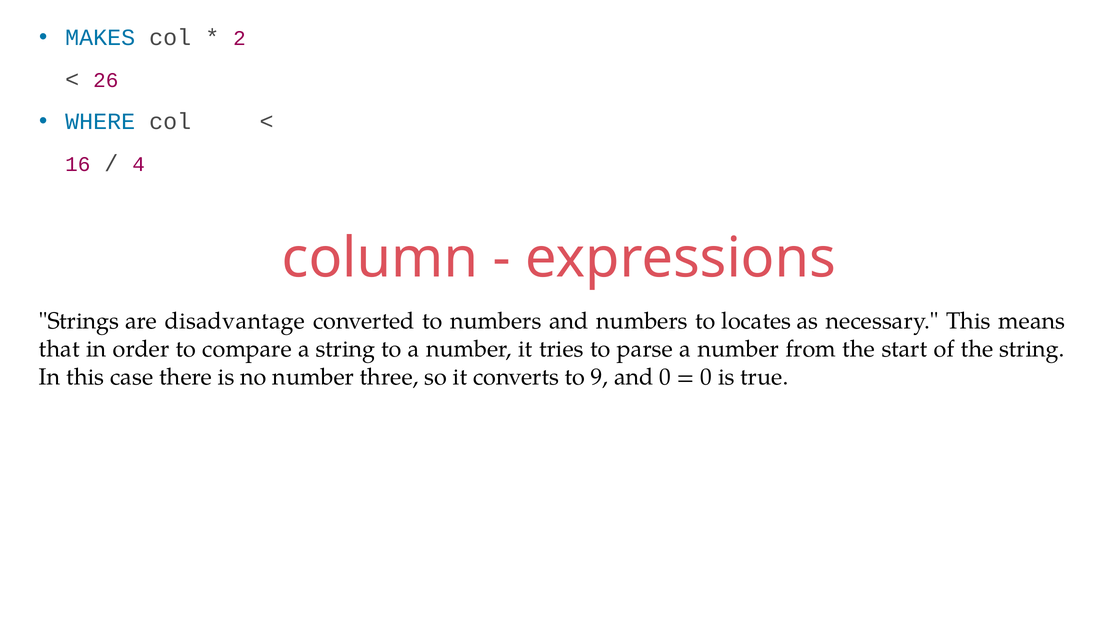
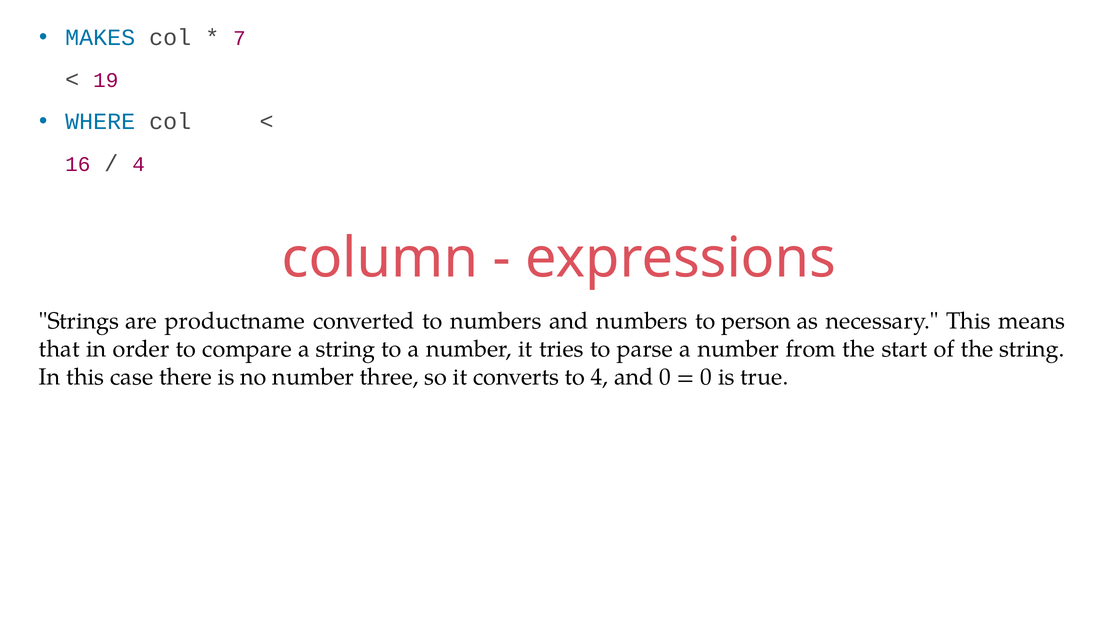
2: 2 -> 7
26: 26 -> 19
disadvantage: disadvantage -> productname
locates: locates -> person
to 9: 9 -> 4
